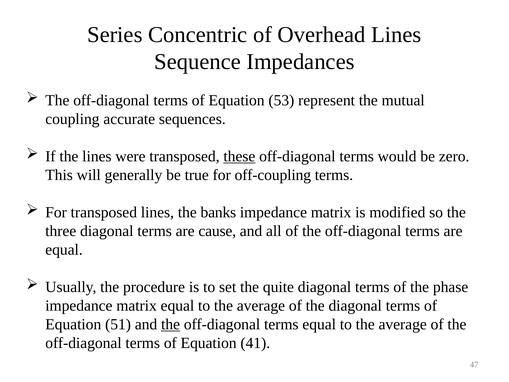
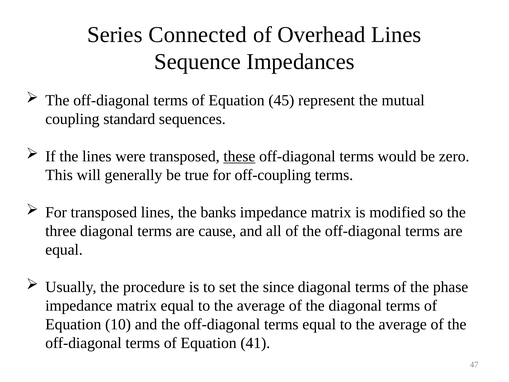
Concentric: Concentric -> Connected
53: 53 -> 45
accurate: accurate -> standard
quite: quite -> since
51: 51 -> 10
the at (171, 324) underline: present -> none
